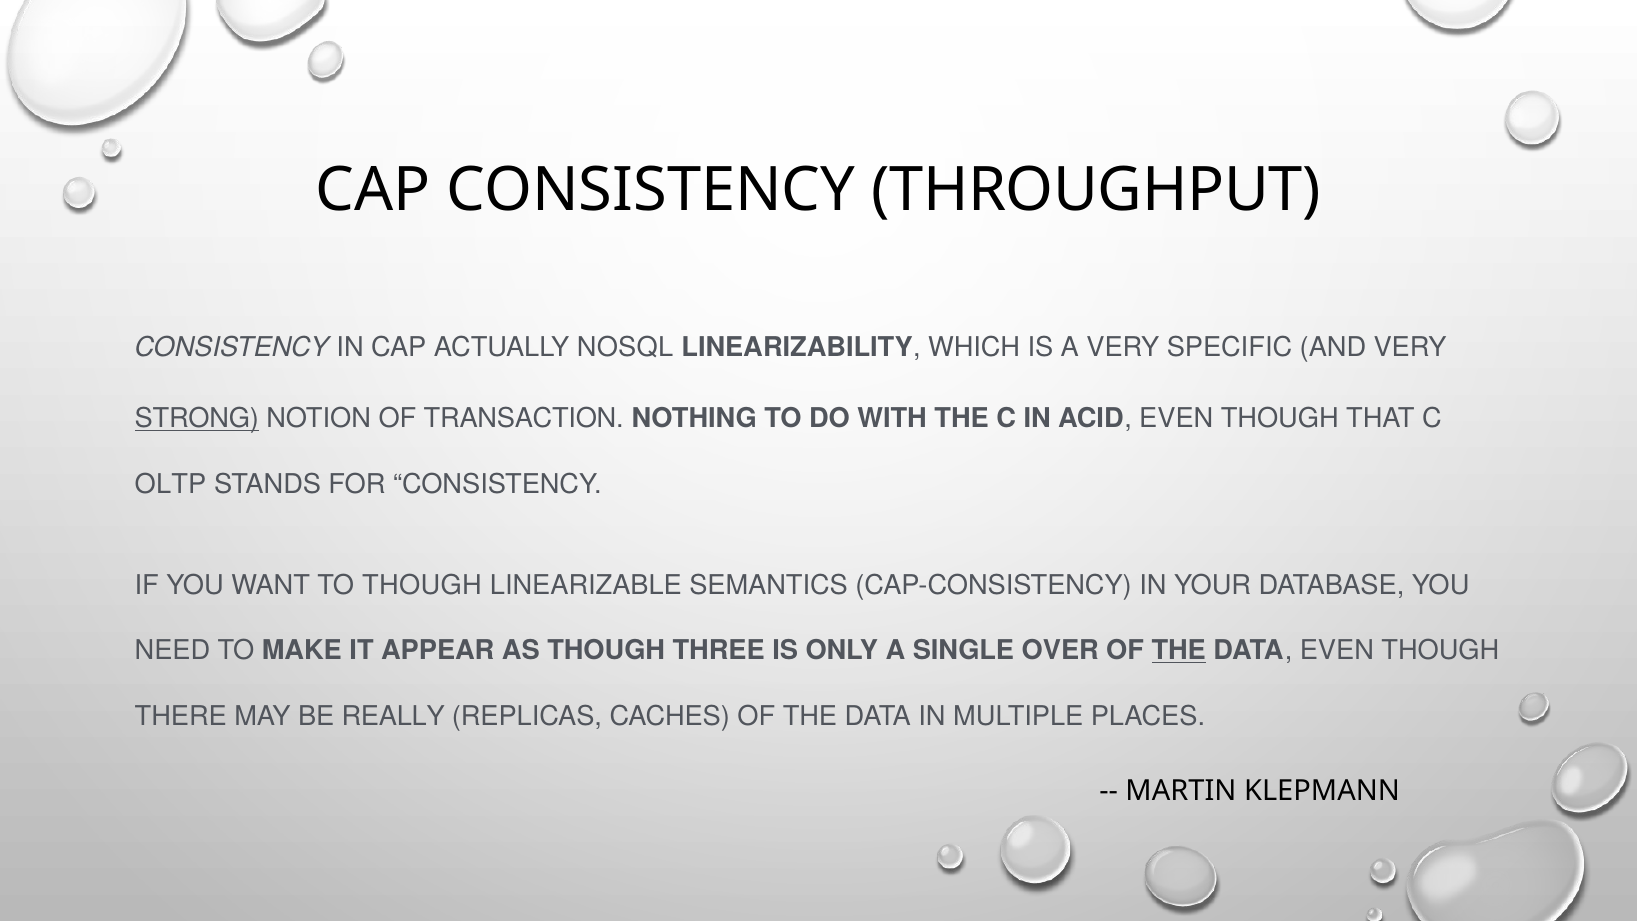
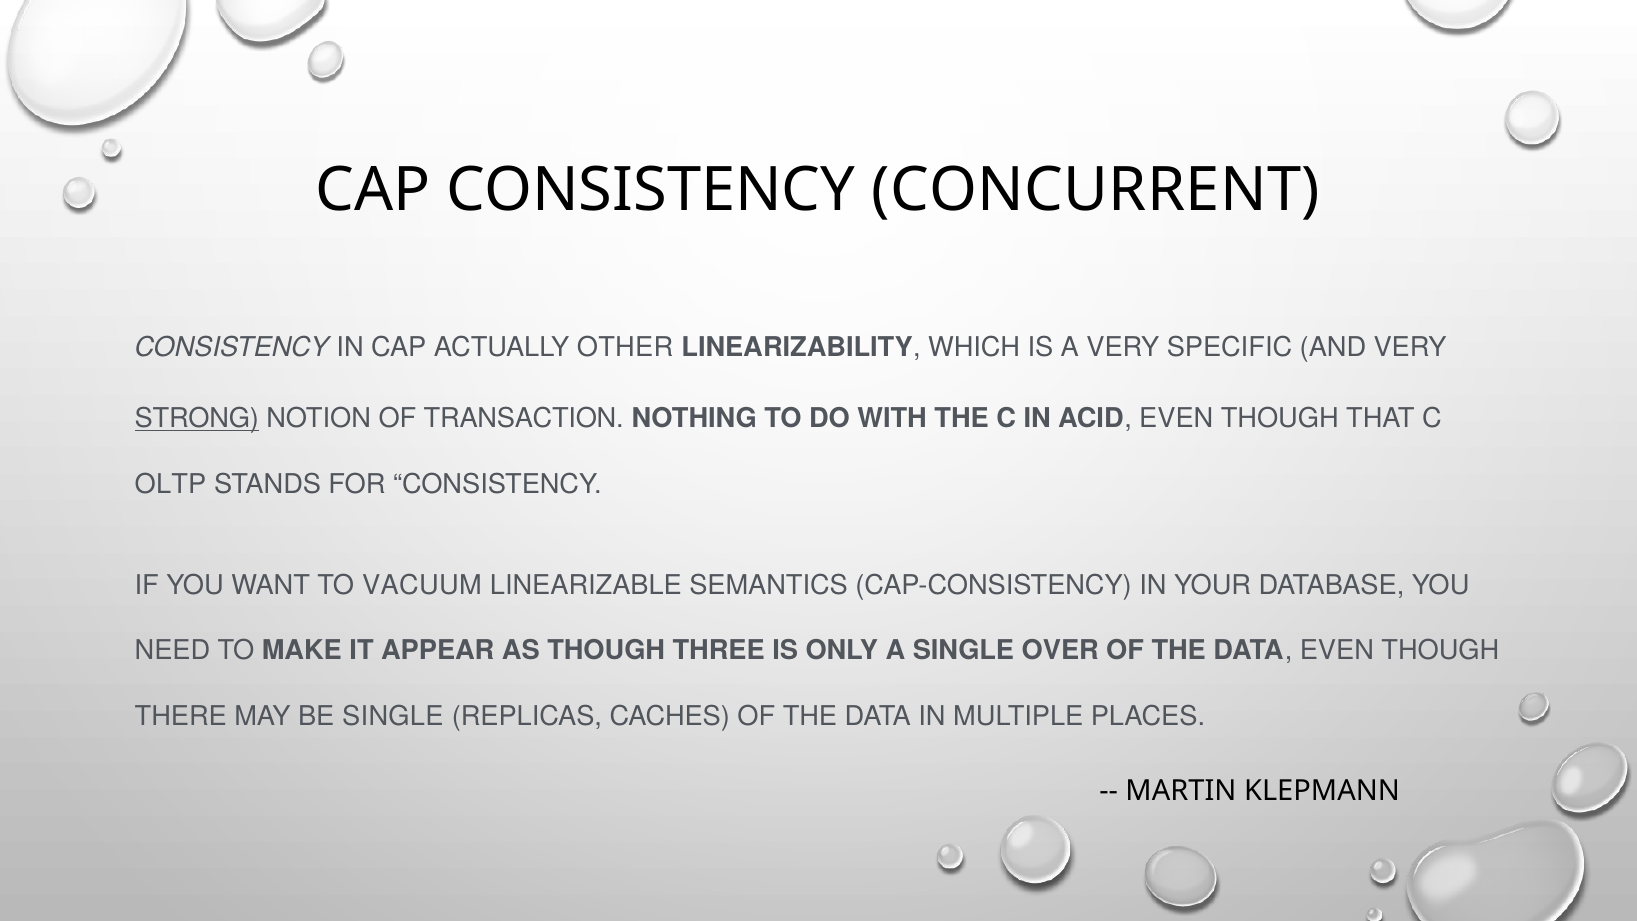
THROUGHPUT: THROUGHPUT -> CONCURRENT
NOSQL: NOSQL -> OTHER
TO THOUGH: THOUGH -> VACUUM
THE at (1179, 651) underline: present -> none
BE REALLY: REALLY -> SINGLE
